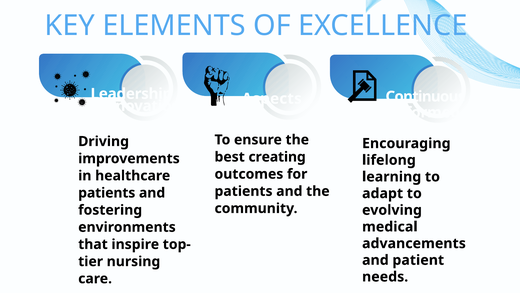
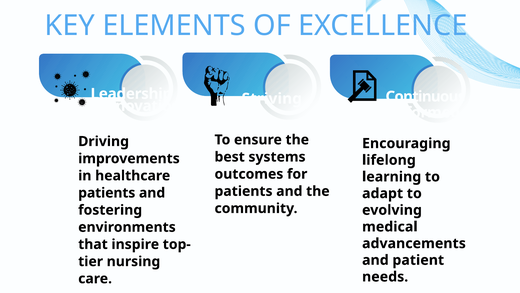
Aspects: Aspects -> Striving
creating: creating -> systems
